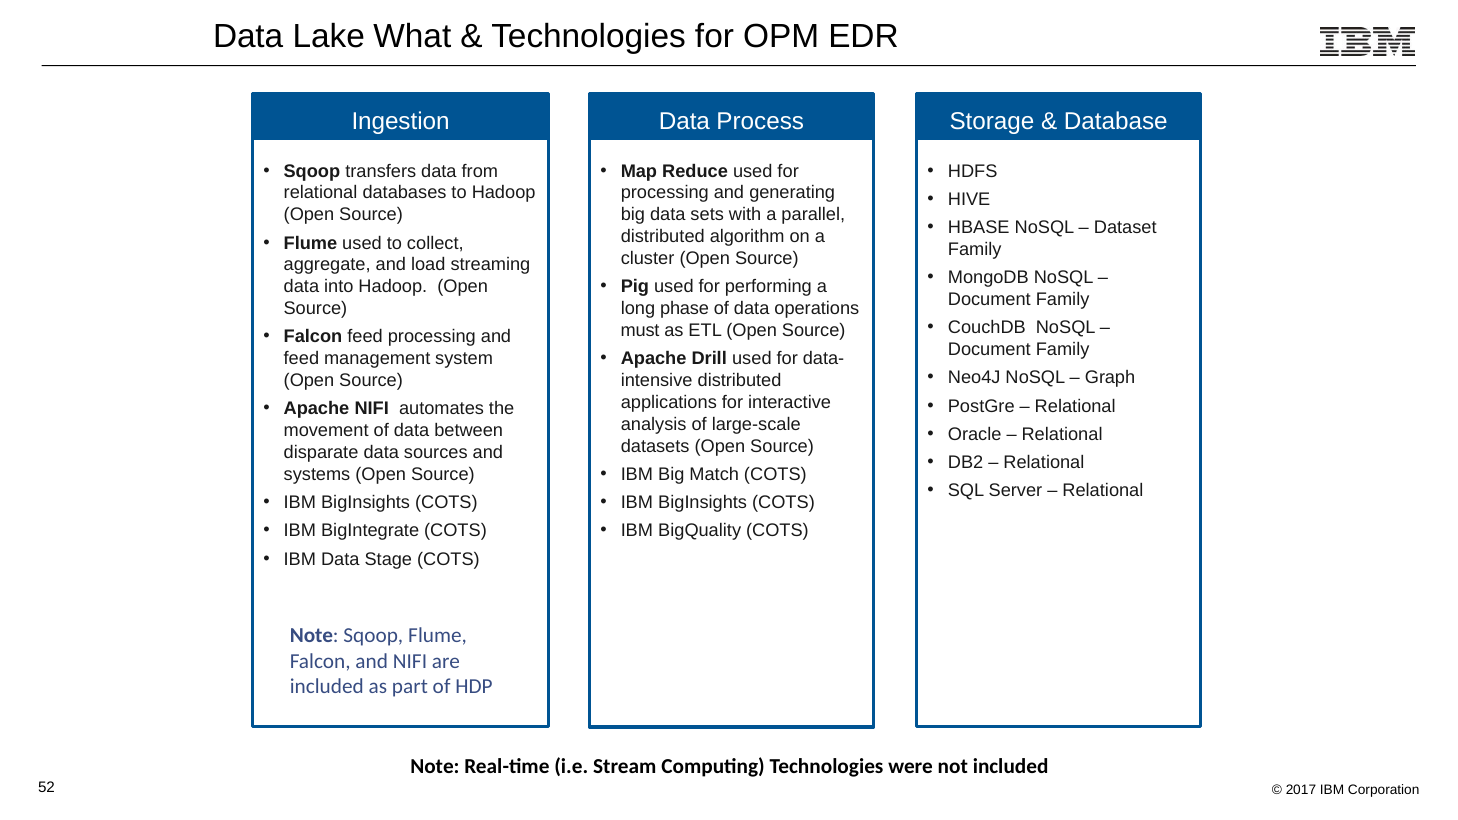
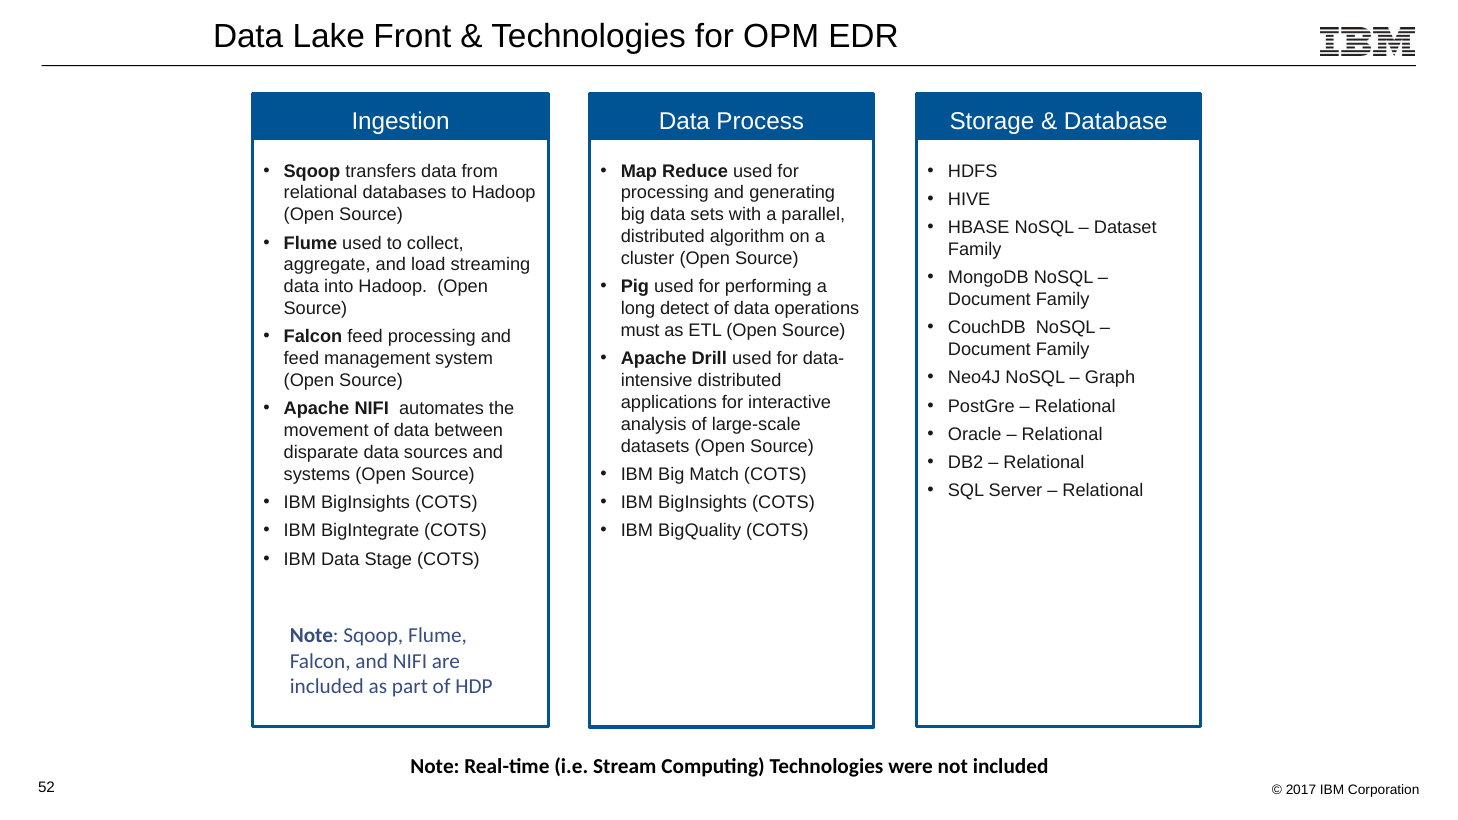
What: What -> Front
phase: phase -> detect
